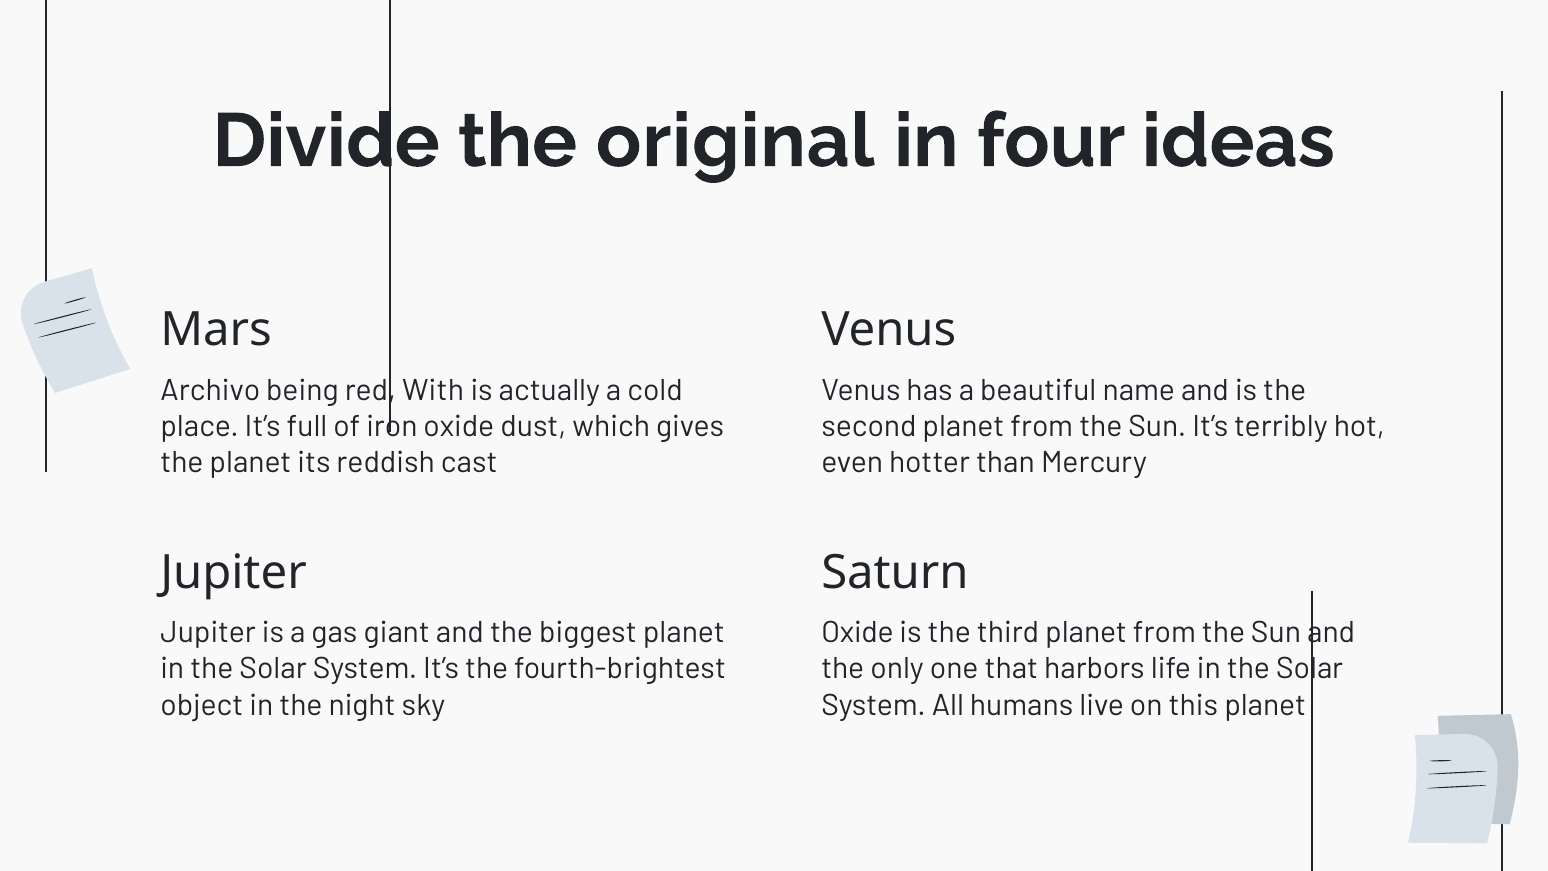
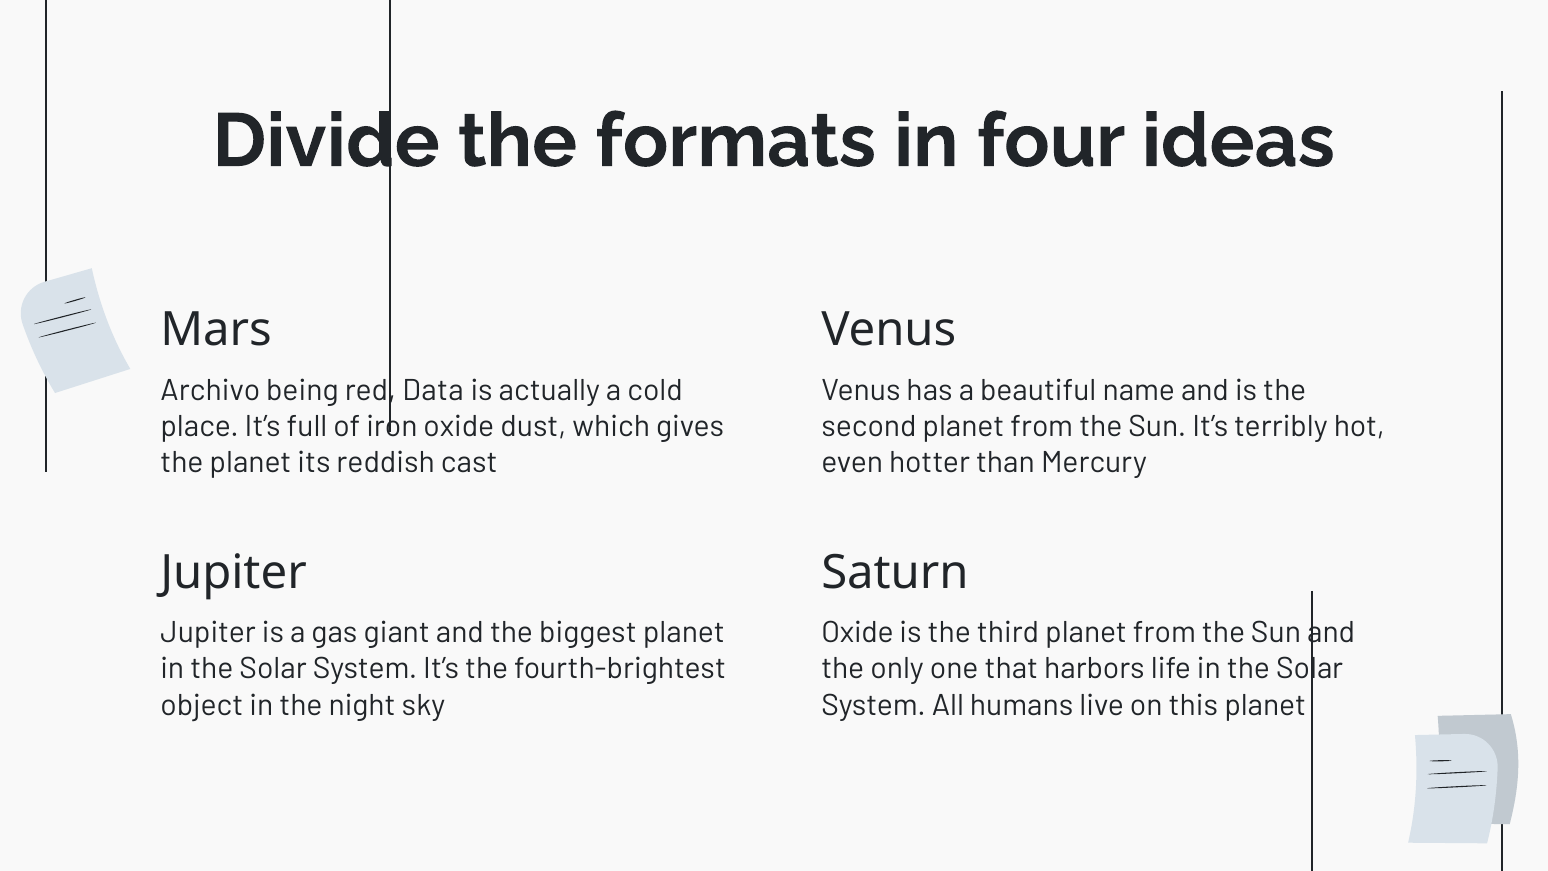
original: original -> formats
With: With -> Data
